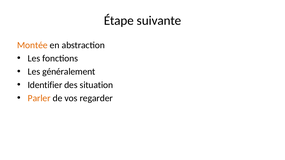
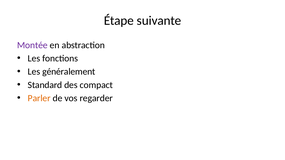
Montée colour: orange -> purple
Identifier: Identifier -> Standard
situation: situation -> compact
